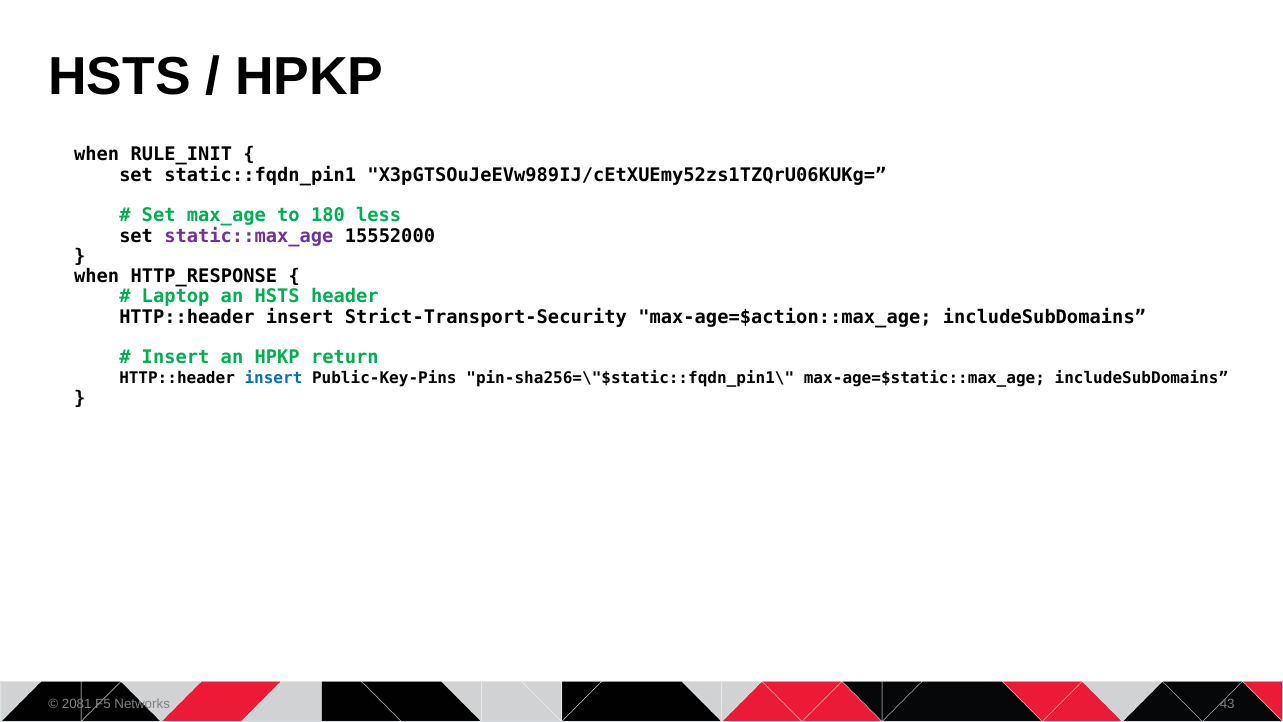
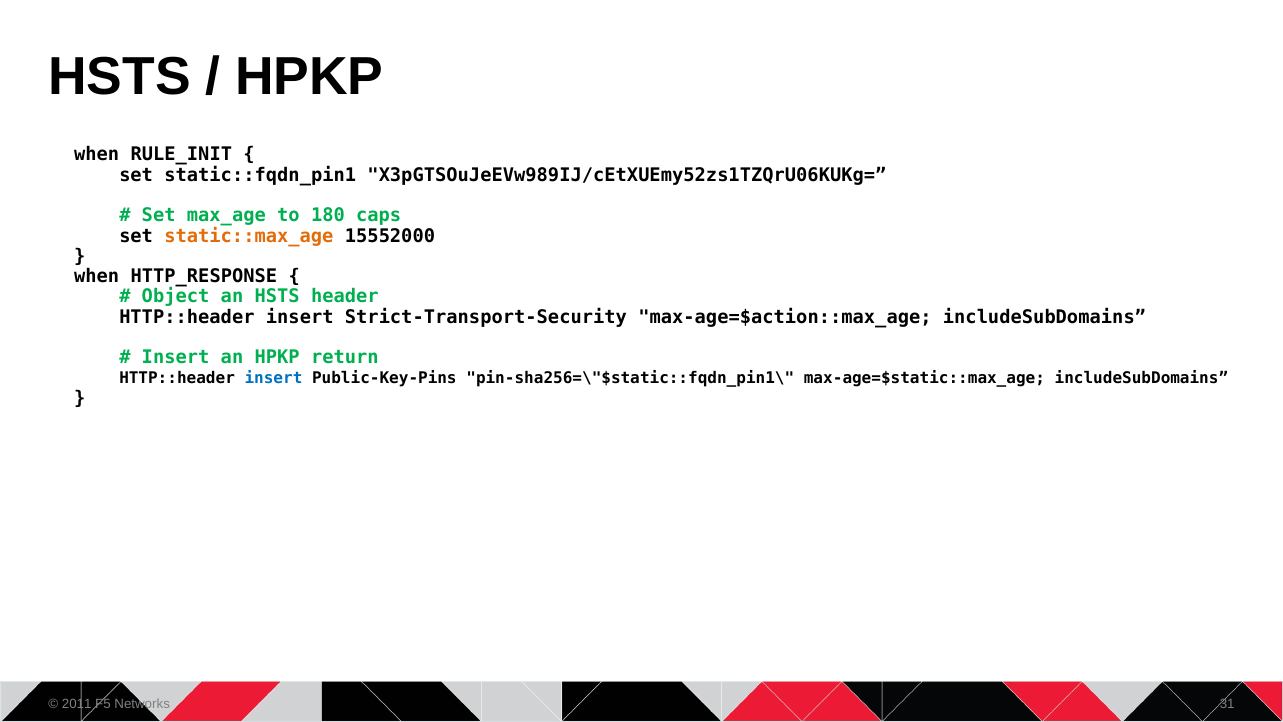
less: less -> caps
static::max_age colour: purple -> orange
Laptop: Laptop -> Object
2081: 2081 -> 2011
43: 43 -> 31
